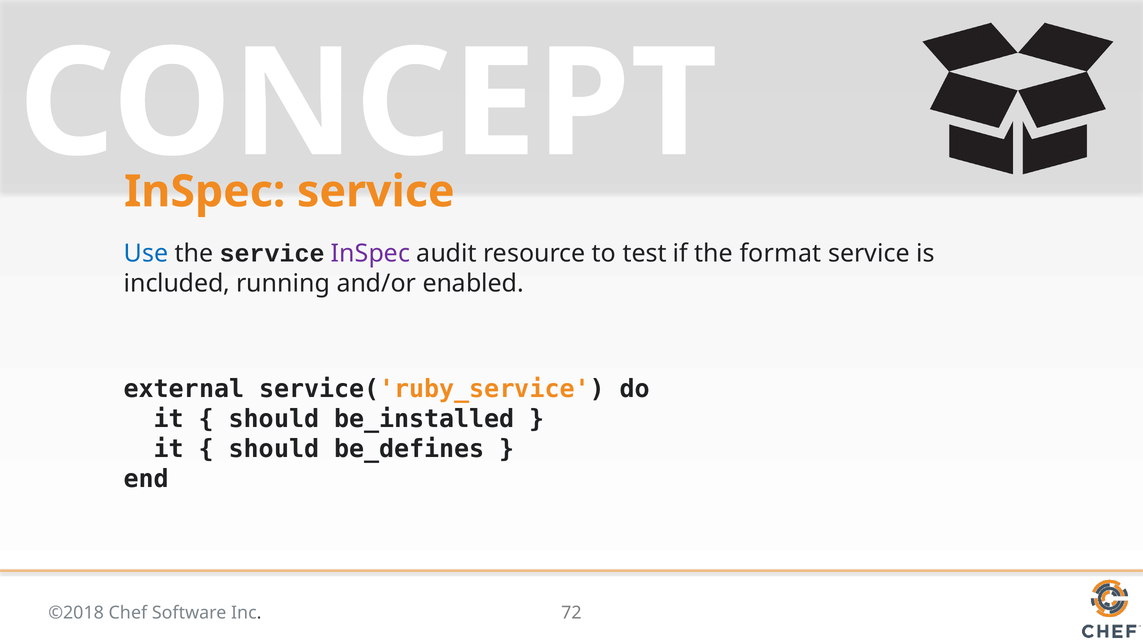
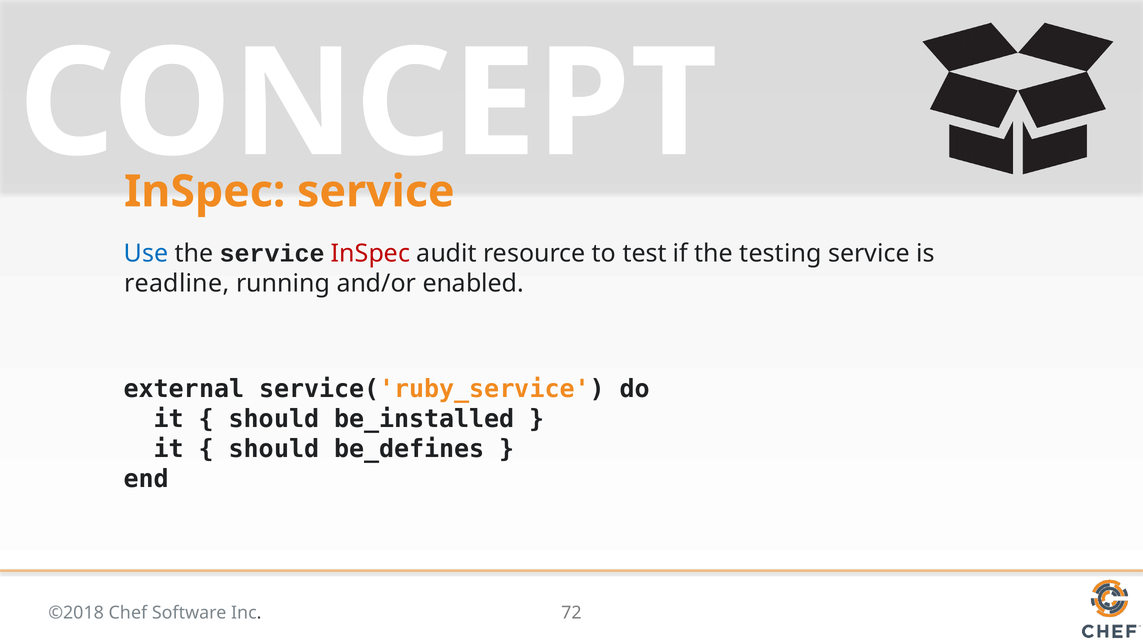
InSpec at (371, 253) colour: purple -> red
format: format -> testing
included: included -> readline
